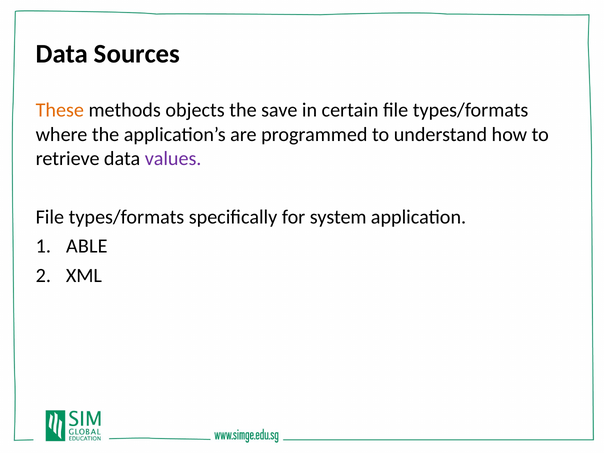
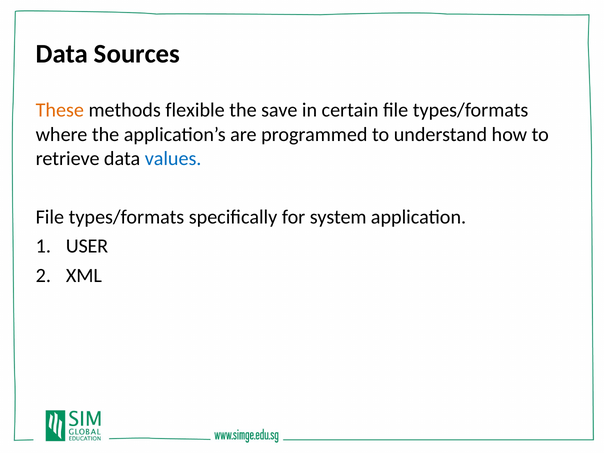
objects: objects -> flexible
values colour: purple -> blue
ABLE: ABLE -> USER
